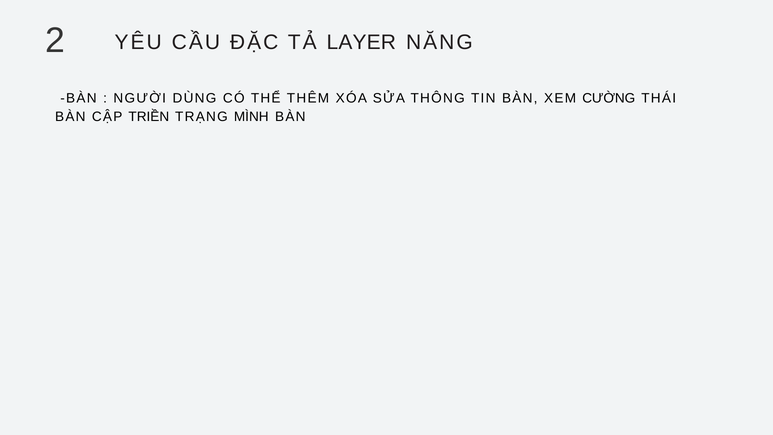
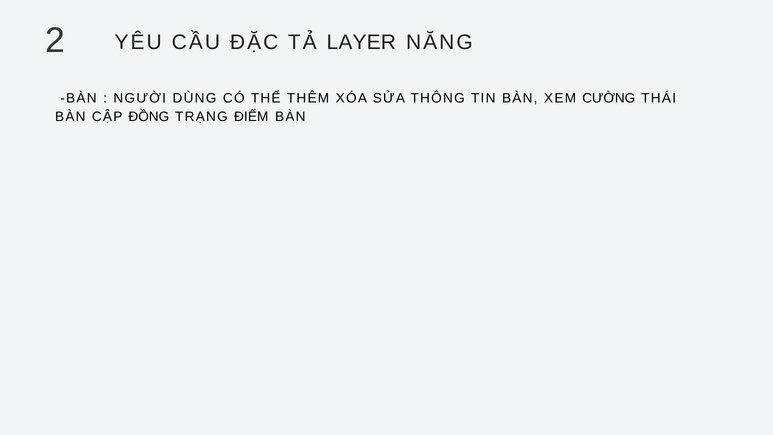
TRIỀN: TRIỀN -> ĐỒNG
MÌNH: MÌNH -> ĐIỂM
